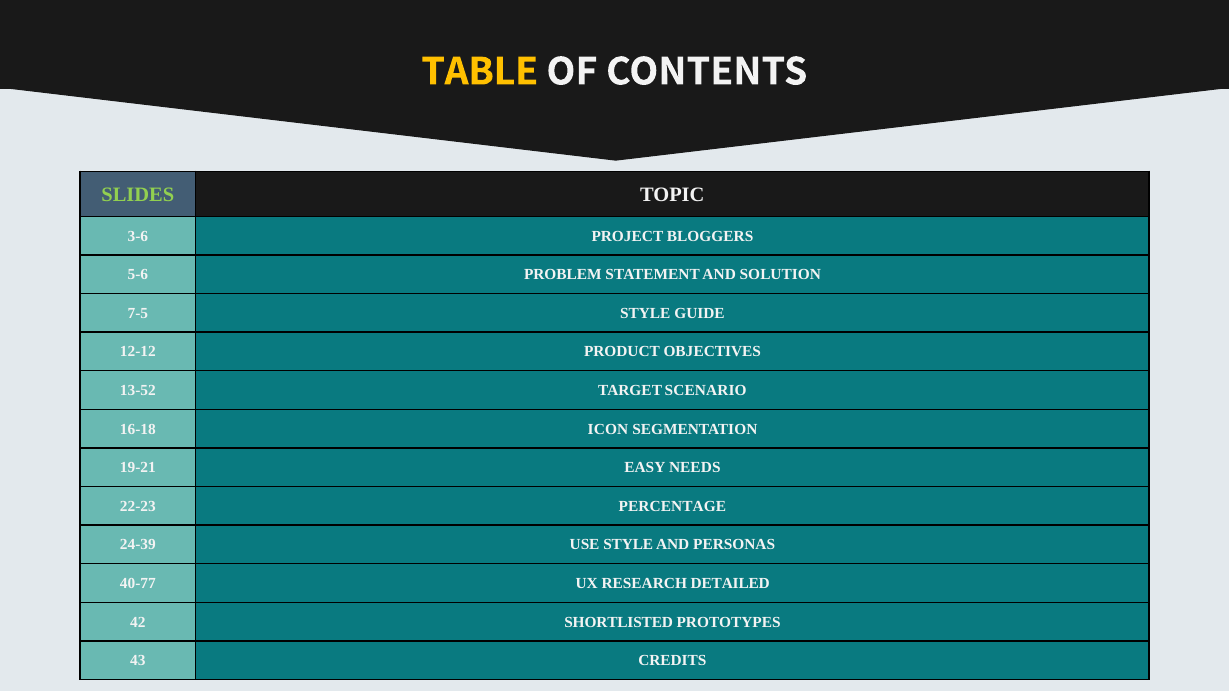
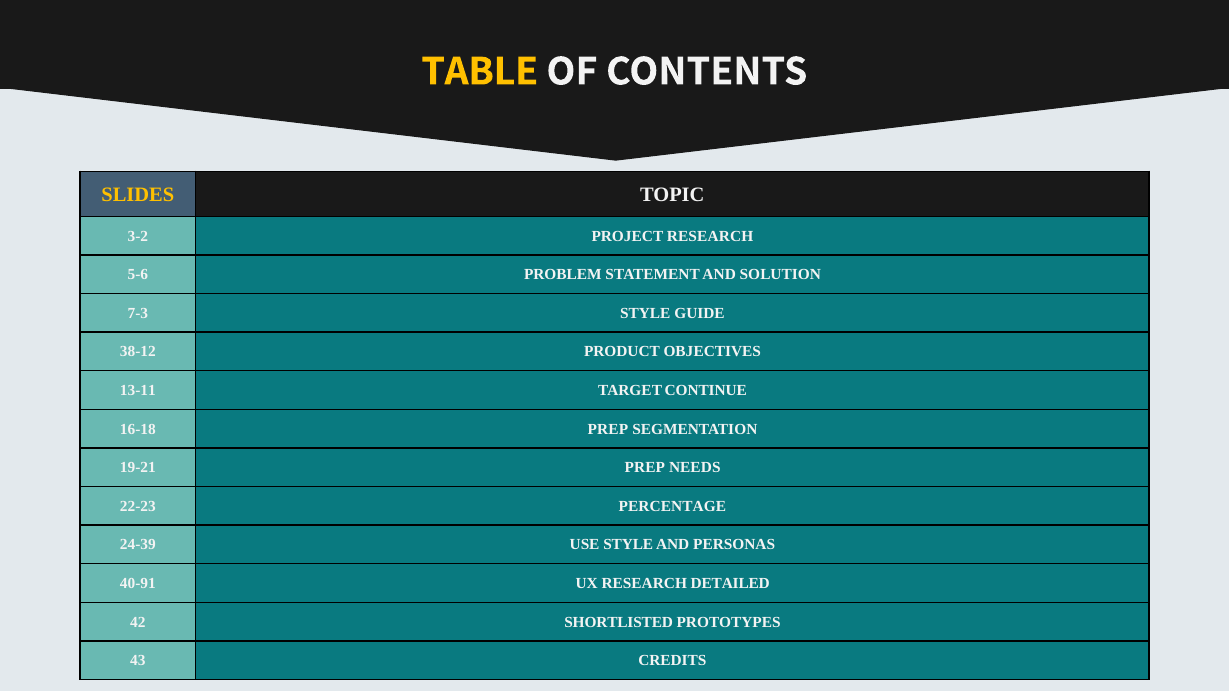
SLIDES colour: light green -> yellow
3-6: 3-6 -> 3-2
PROJECT BLOGGERS: BLOGGERS -> RESEARCH
7-5: 7-5 -> 7-3
12-12: 12-12 -> 38-12
13-52: 13-52 -> 13-11
SCENARIO: SCENARIO -> CONTINUE
16-18 ICON: ICON -> PREP
19-21 EASY: EASY -> PREP
40-77: 40-77 -> 40-91
